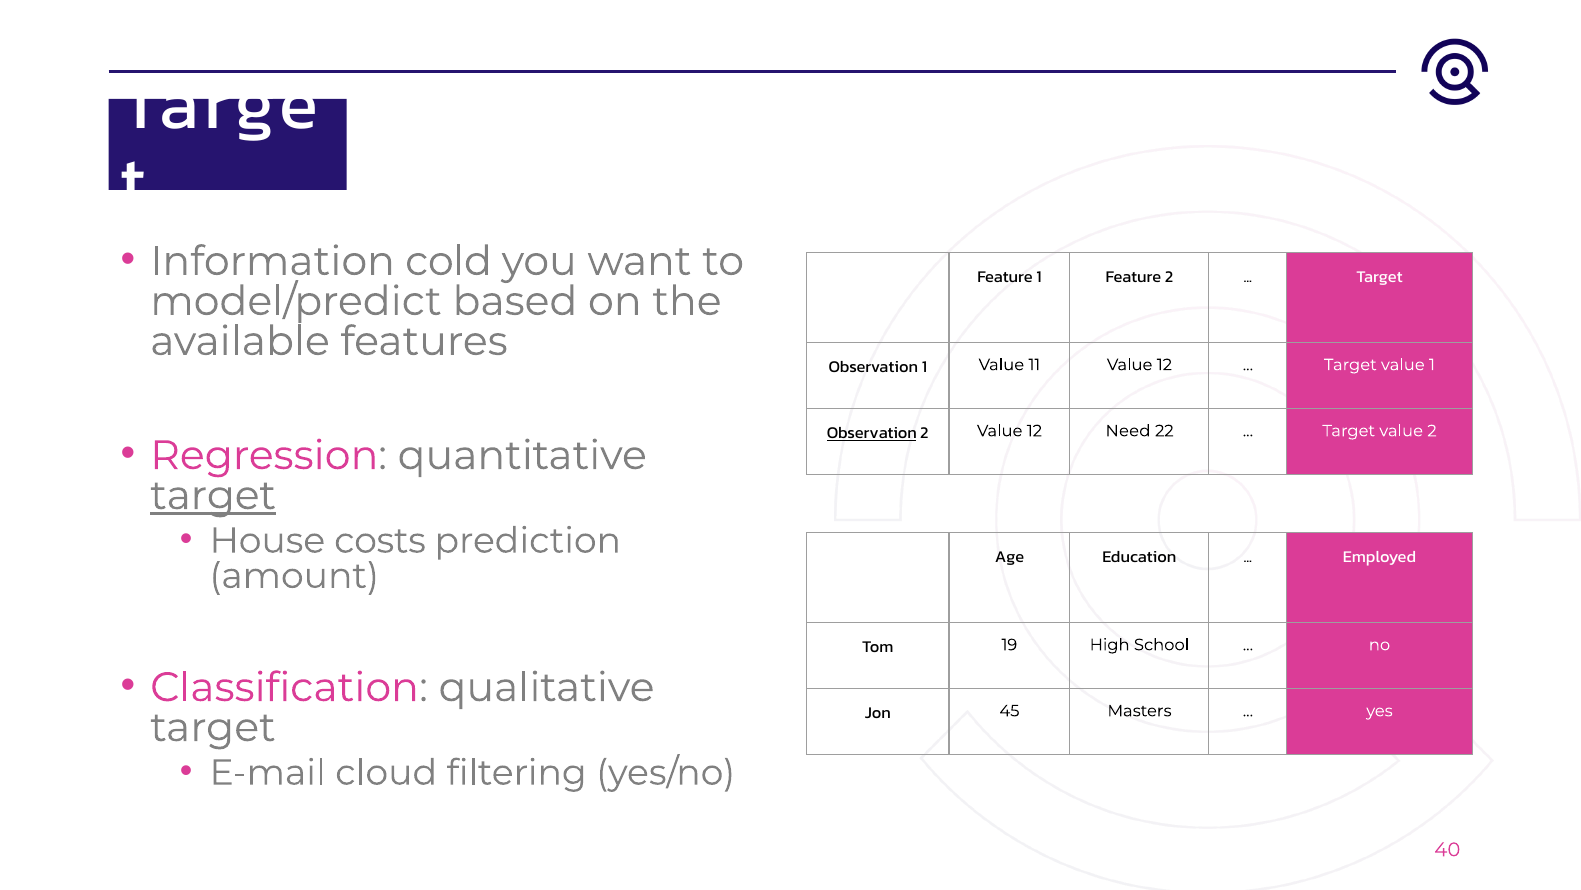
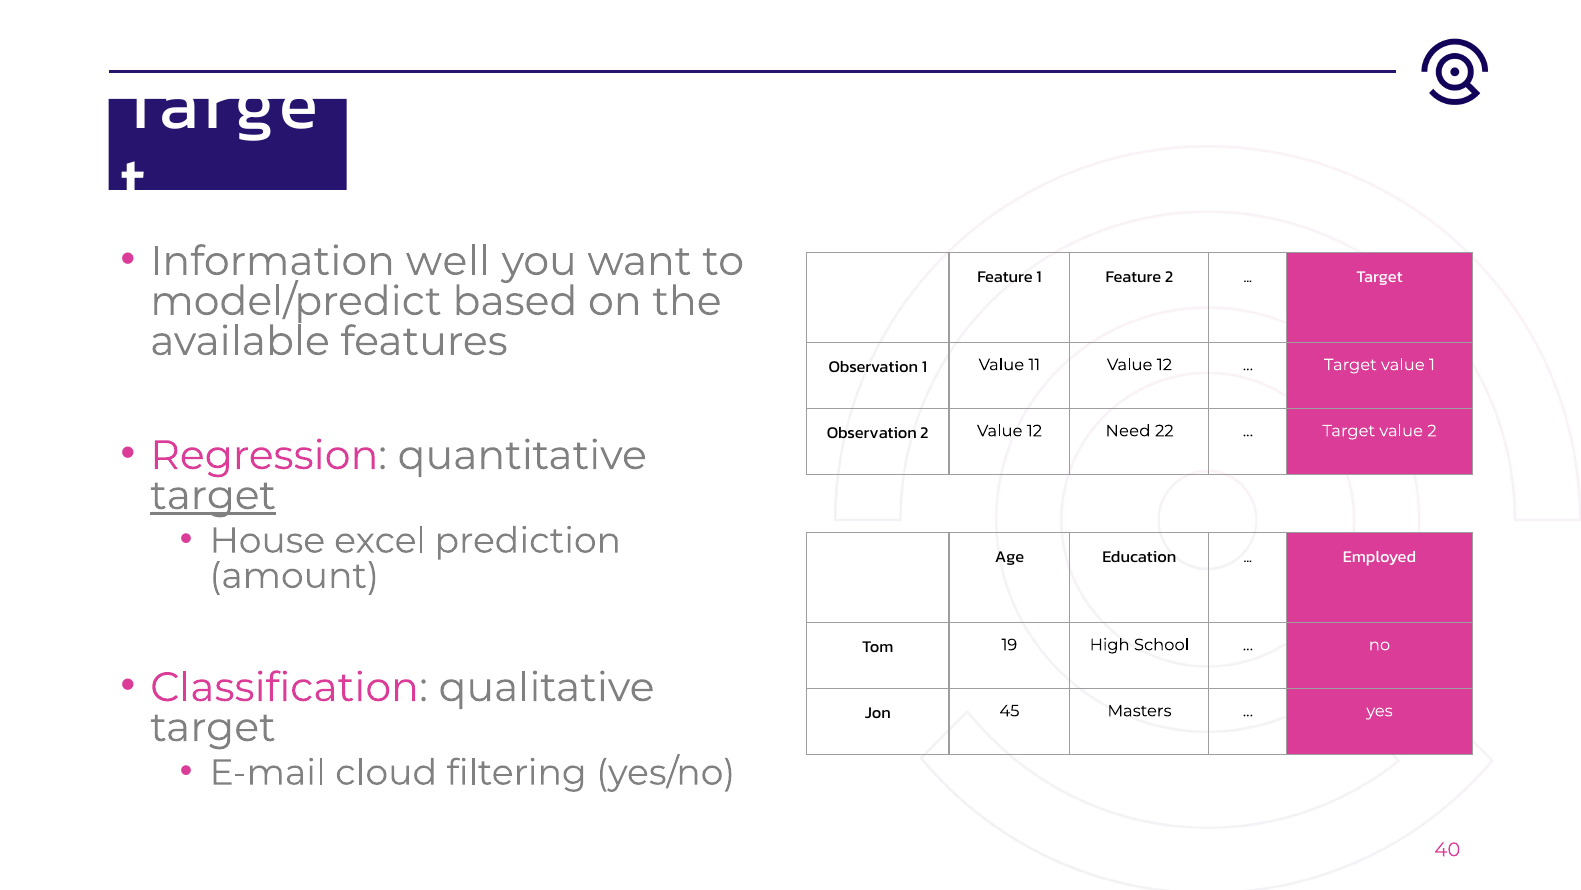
cold: cold -> well
Observation at (872, 433) underline: present -> none
costs: costs -> excel
